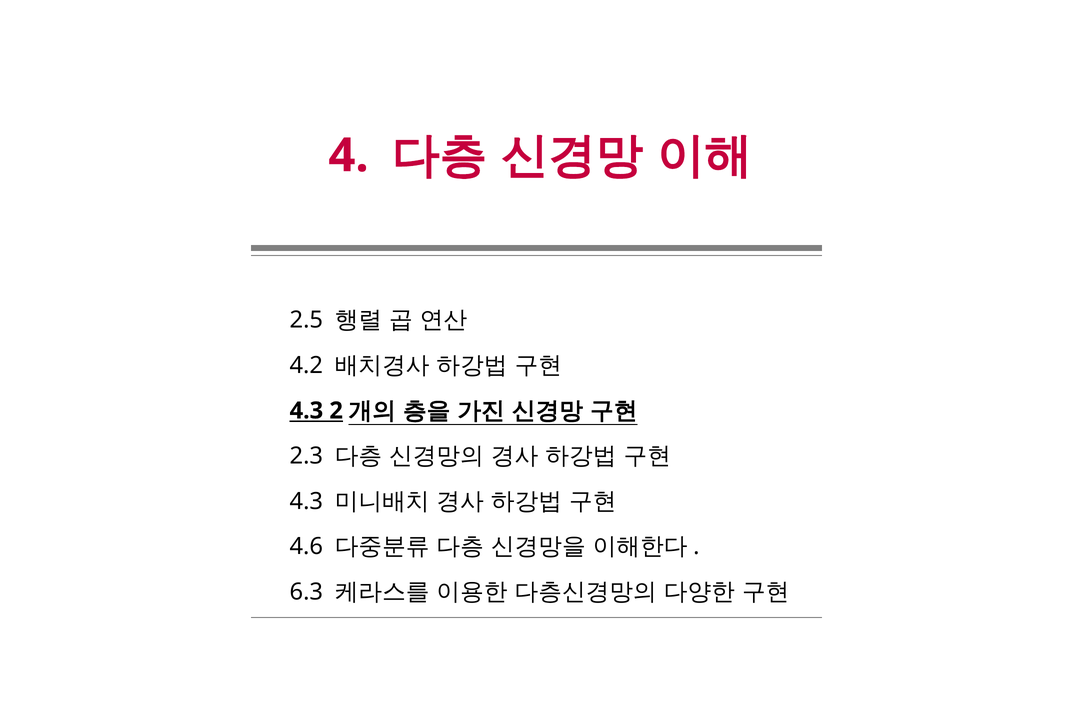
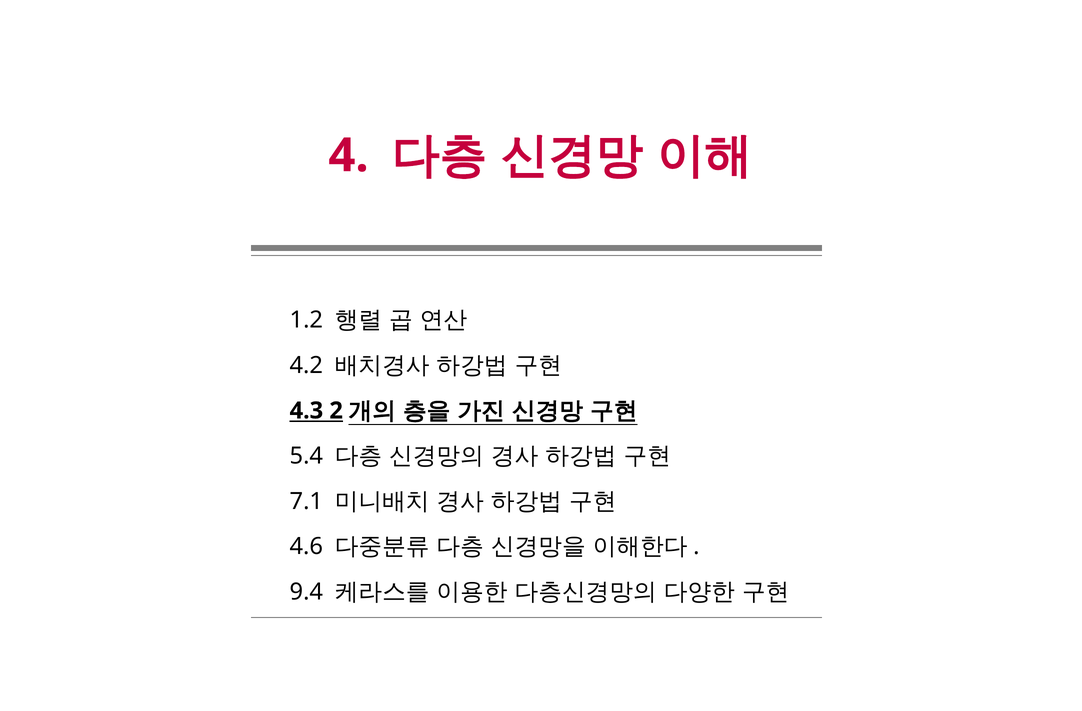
2.5: 2.5 -> 1.2
2.3: 2.3 -> 5.4
4.3 at (306, 501): 4.3 -> 7.1
6.3: 6.3 -> 9.4
